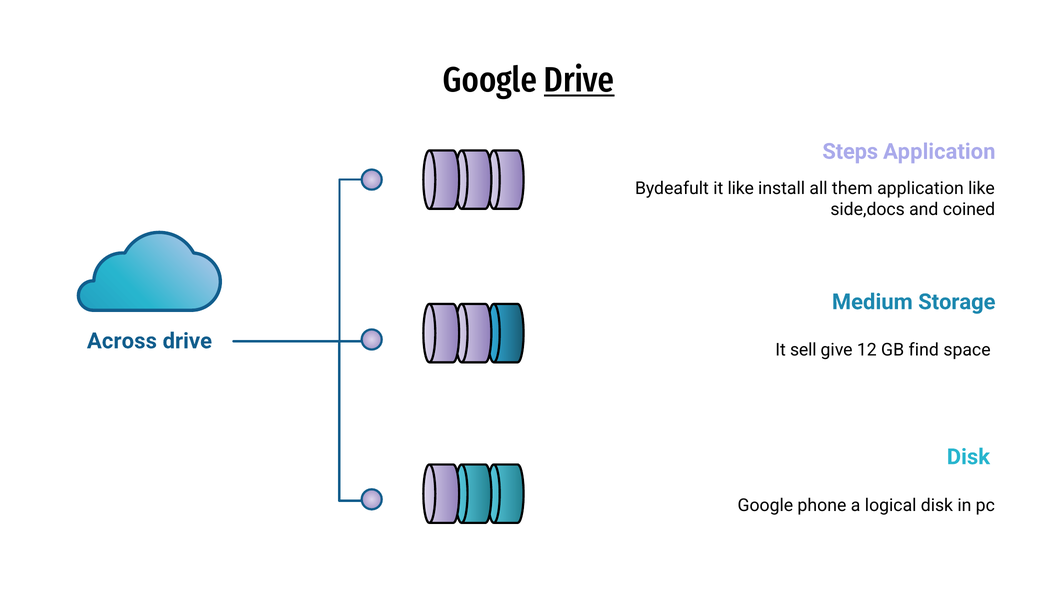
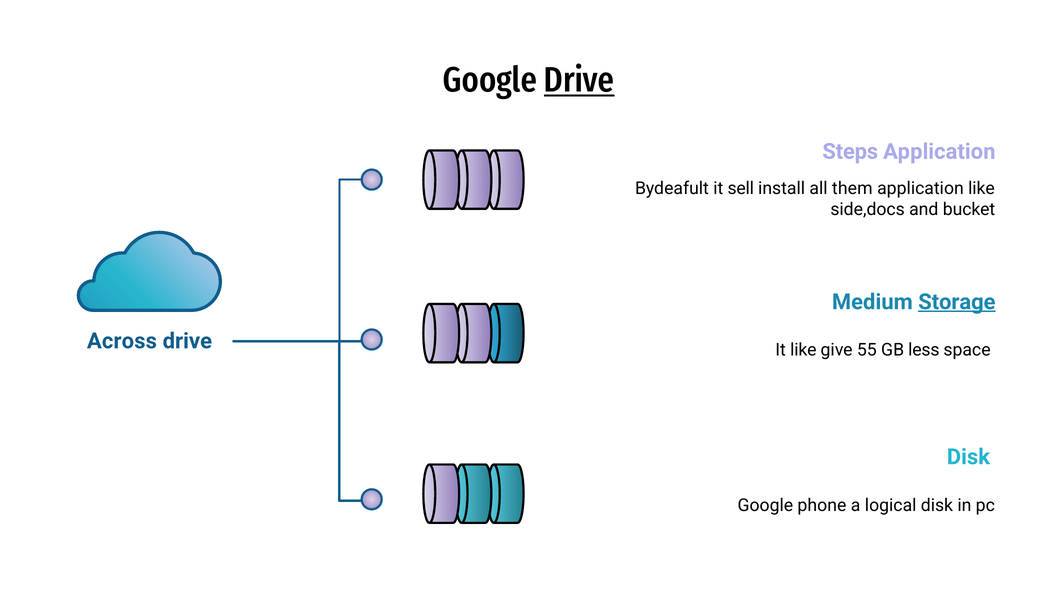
it like: like -> sell
coined: coined -> bucket
Storage underline: none -> present
It sell: sell -> like
12: 12 -> 55
find: find -> less
